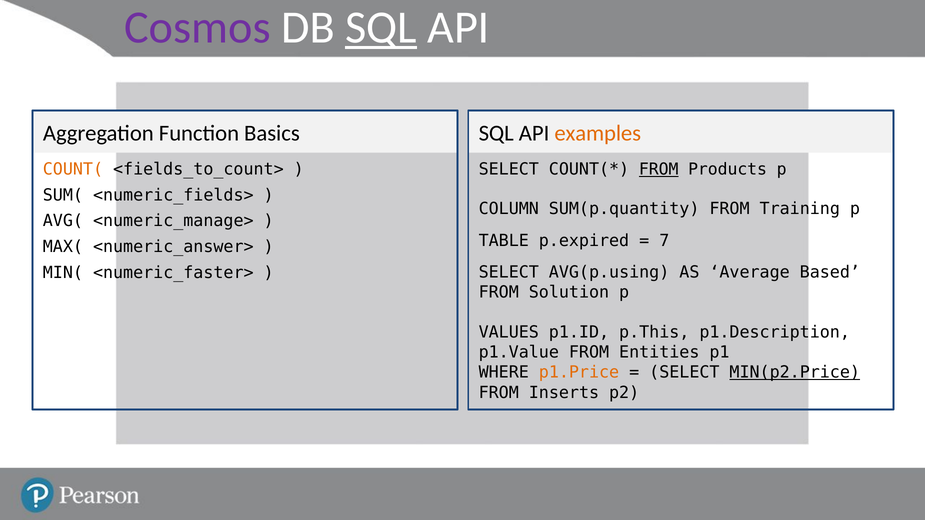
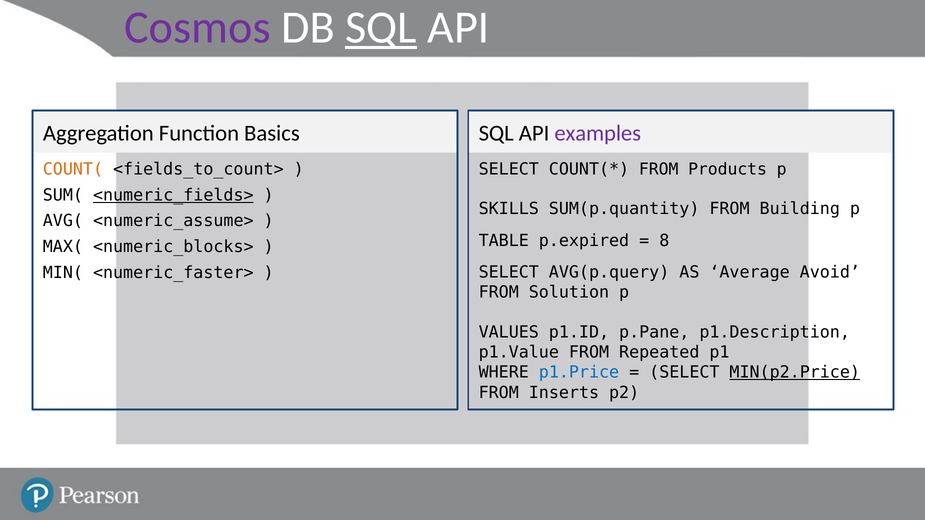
examples colour: orange -> purple
FROM at (659, 169) underline: present -> none
<numeric_fields> underline: none -> present
COLUMN: COLUMN -> SKILLS
Training: Training -> Building
<numeric_manage>: <numeric_manage> -> <numeric_assume>
7: 7 -> 8
<numeric_answer>: <numeric_answer> -> <numeric_blocks>
AVG(p.using: AVG(p.using -> AVG(p.query
Based: Based -> Avoid
p.This: p.This -> p.Pane
Entities: Entities -> Repeated
p1.Price colour: orange -> blue
